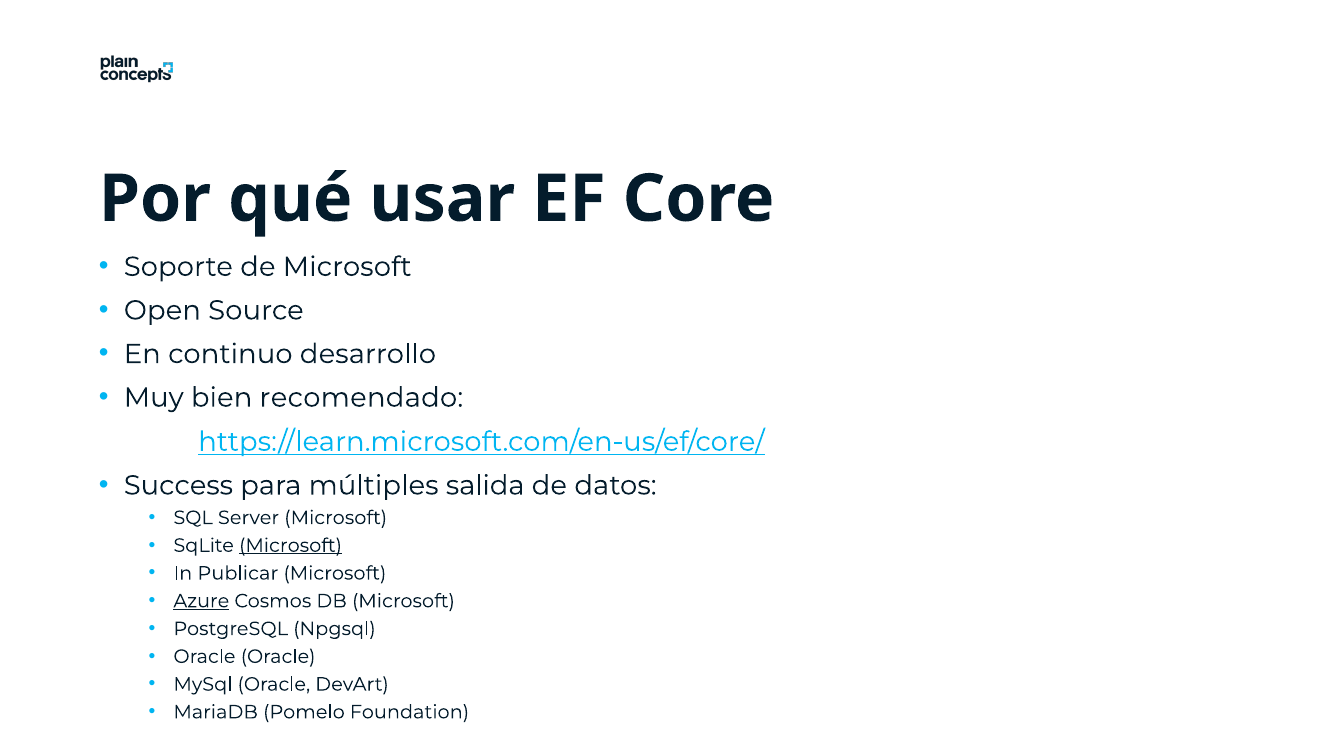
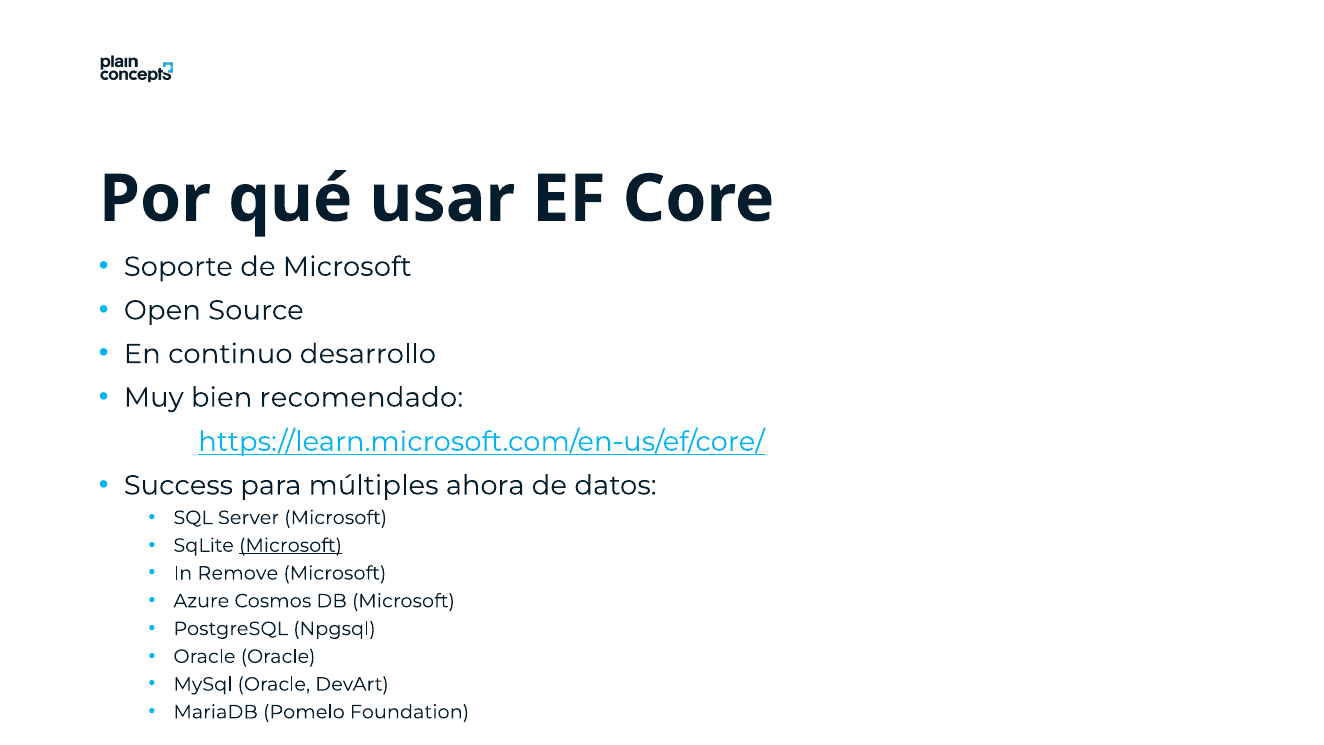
salida: salida -> ahora
Publicar: Publicar -> Remove
Azure underline: present -> none
